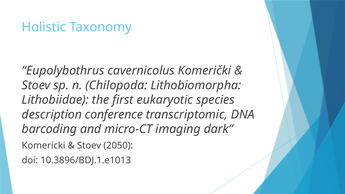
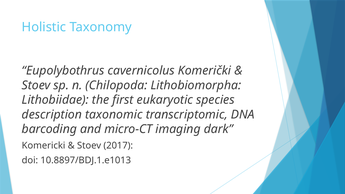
conference: conference -> taxonomic
2050: 2050 -> 2017
10.3896/BDJ.1.e1013: 10.3896/BDJ.1.e1013 -> 10.8897/BDJ.1.e1013
